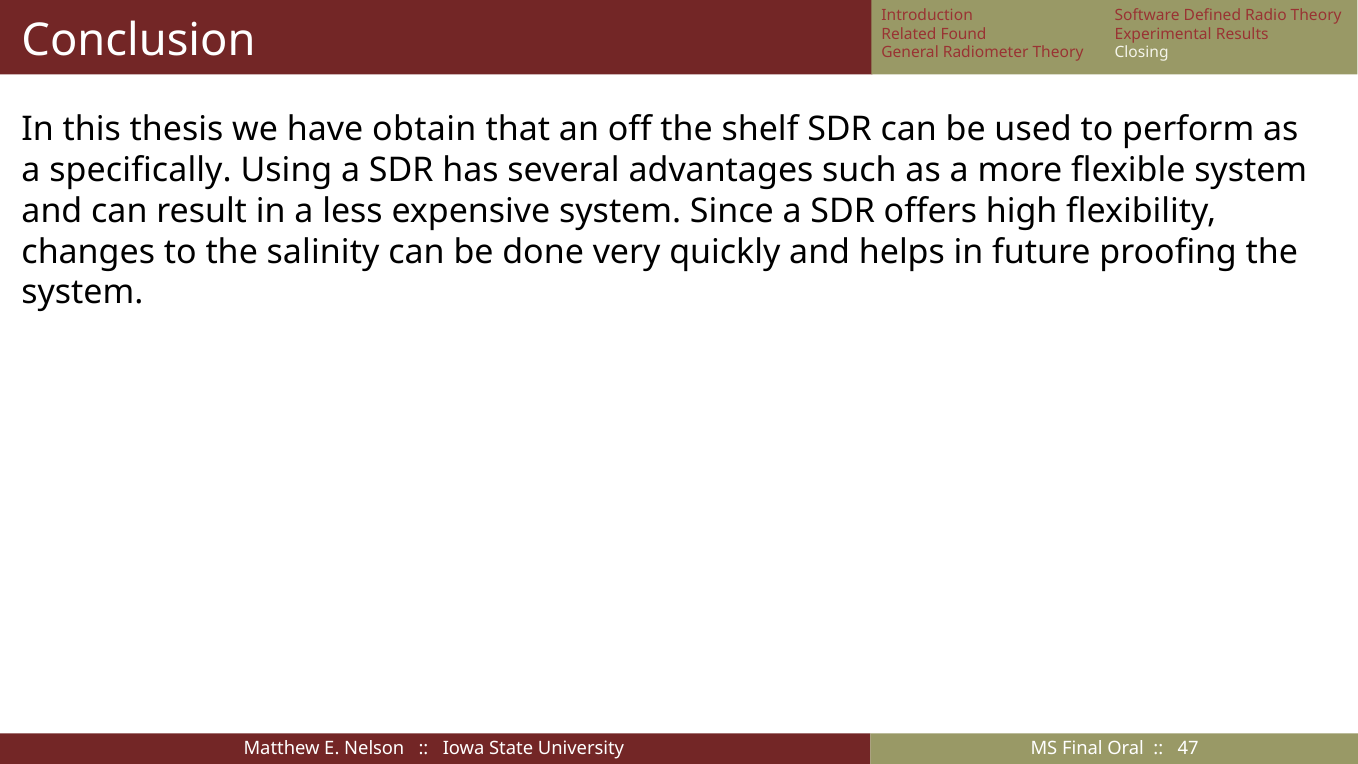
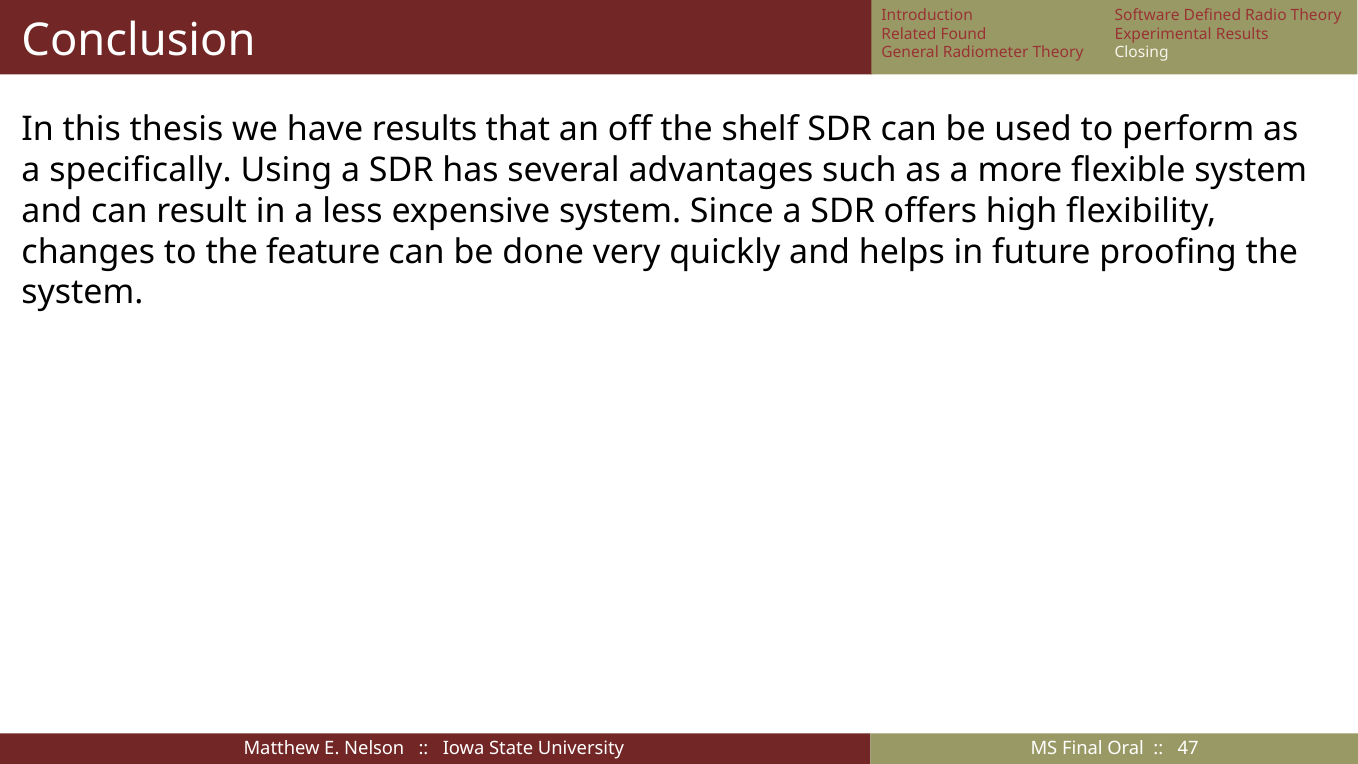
have obtain: obtain -> results
salinity: salinity -> feature
